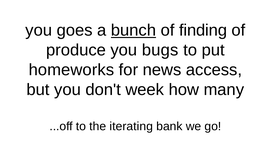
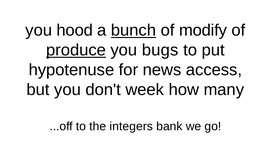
goes: goes -> hood
finding: finding -> modify
produce underline: none -> present
homeworks: homeworks -> hypotenuse
iterating: iterating -> integers
